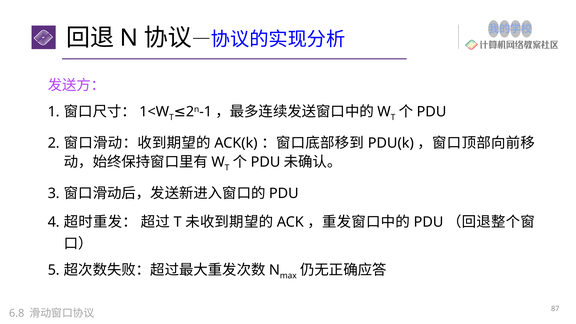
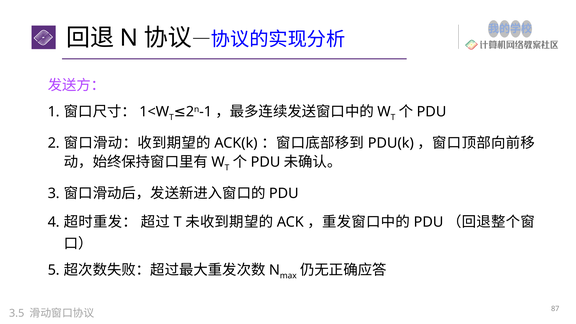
6.8: 6.8 -> 3.5
